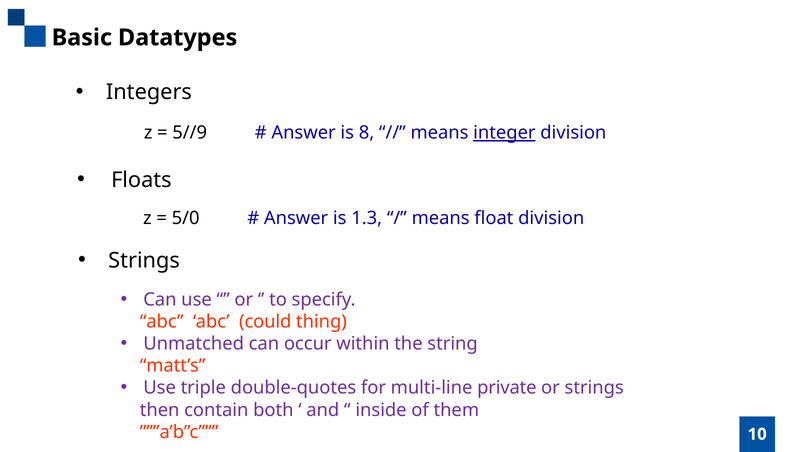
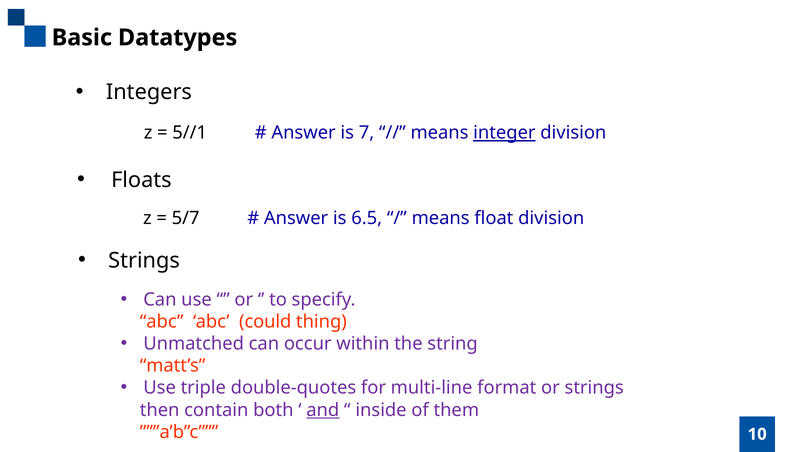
5//9: 5//9 -> 5//1
8: 8 -> 7
5/0: 5/0 -> 5/7
1.3: 1.3 -> 6.5
private: private -> format
and underline: none -> present
